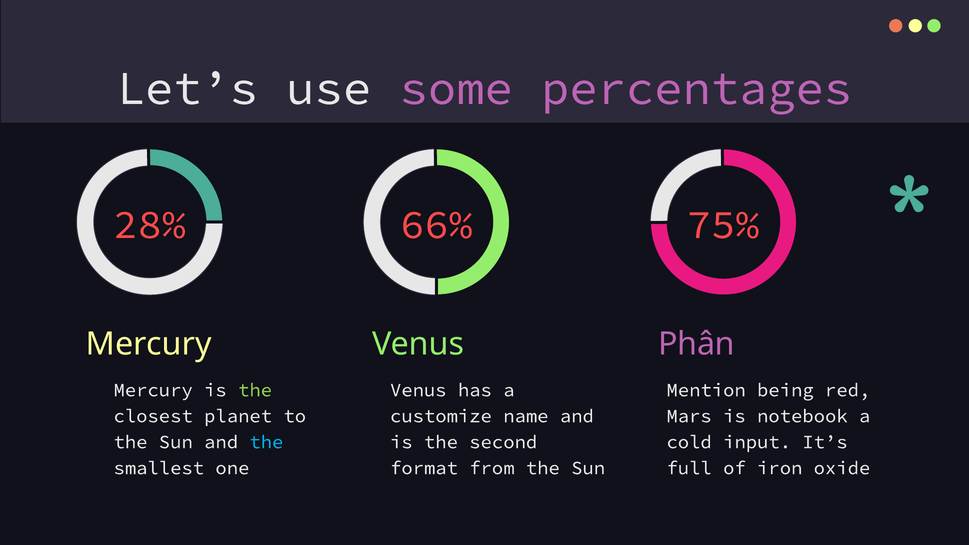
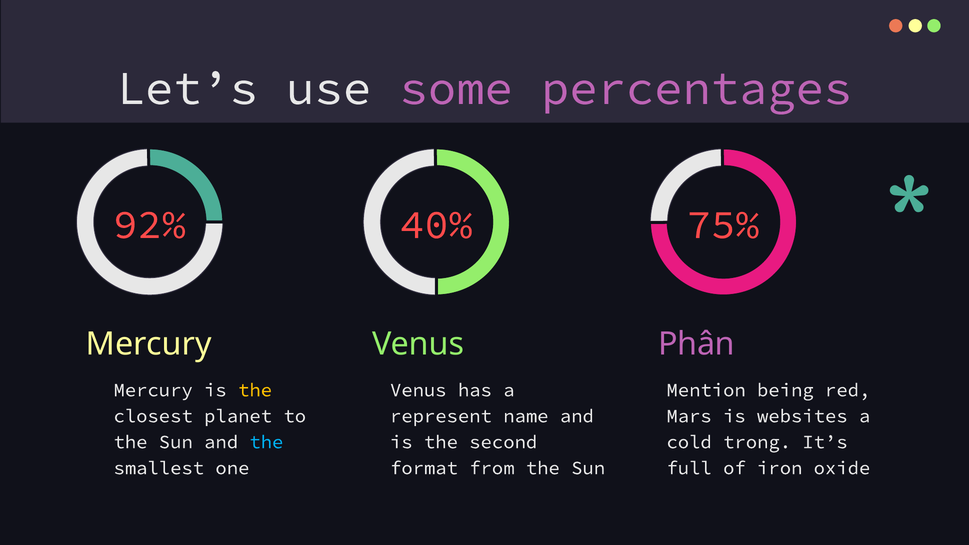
28%: 28% -> 92%
66%: 66% -> 40%
the at (255, 390) colour: light green -> yellow
customize: customize -> represent
notebook: notebook -> websites
input: input -> trong
